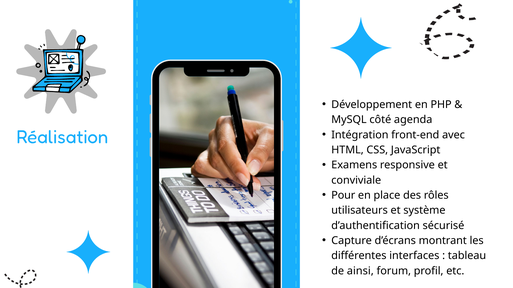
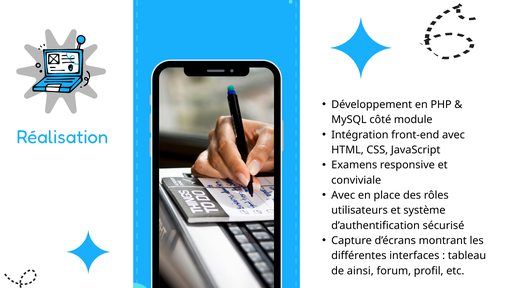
agenda: agenda -> module
Pour at (343, 196): Pour -> Avec
